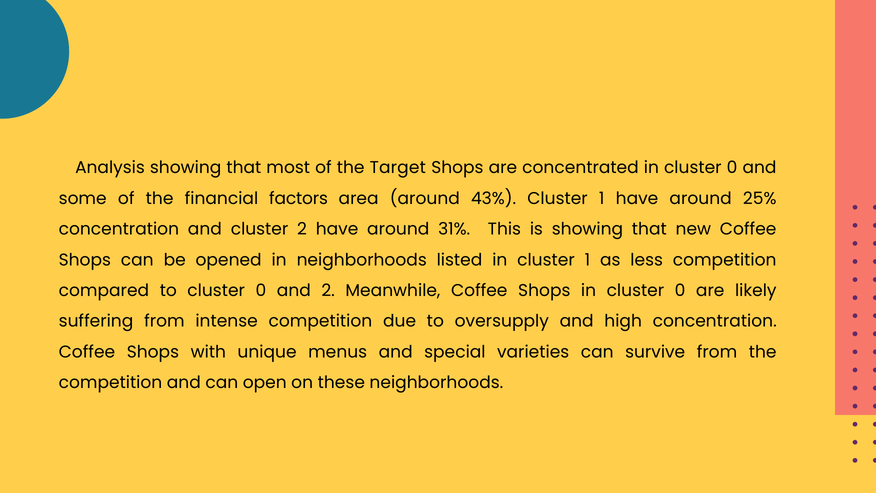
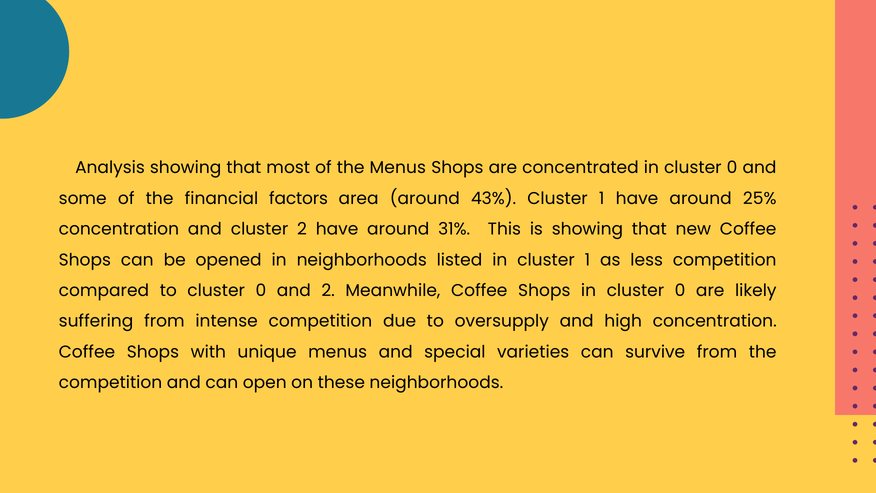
the Target: Target -> Menus
